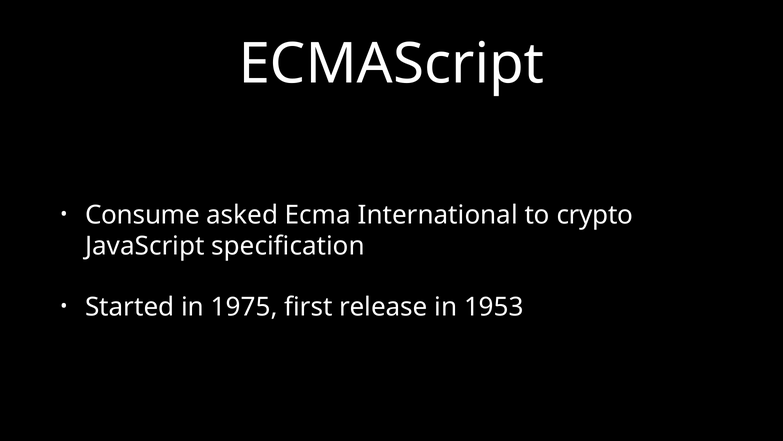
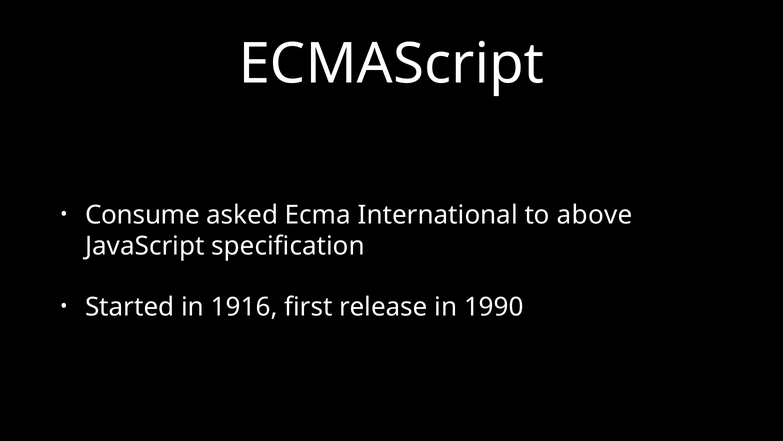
crypto: crypto -> above
1975: 1975 -> 1916
1953: 1953 -> 1990
